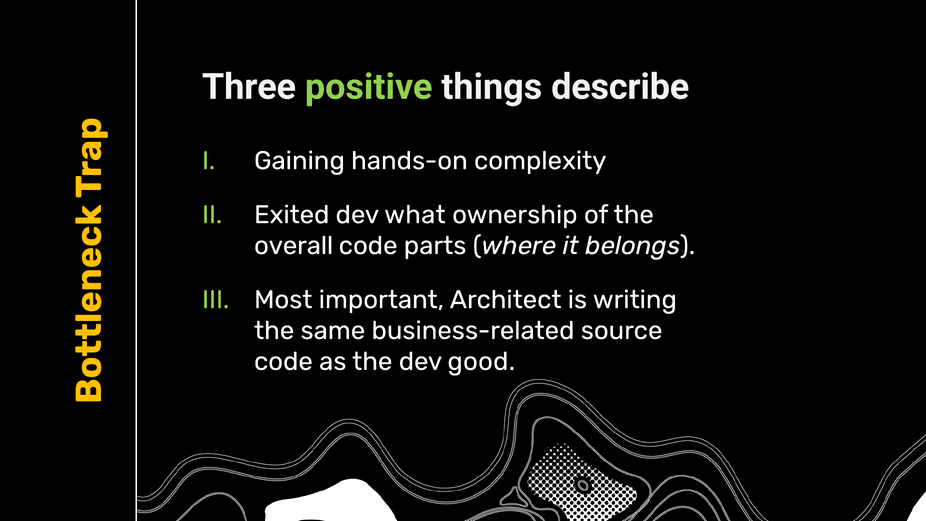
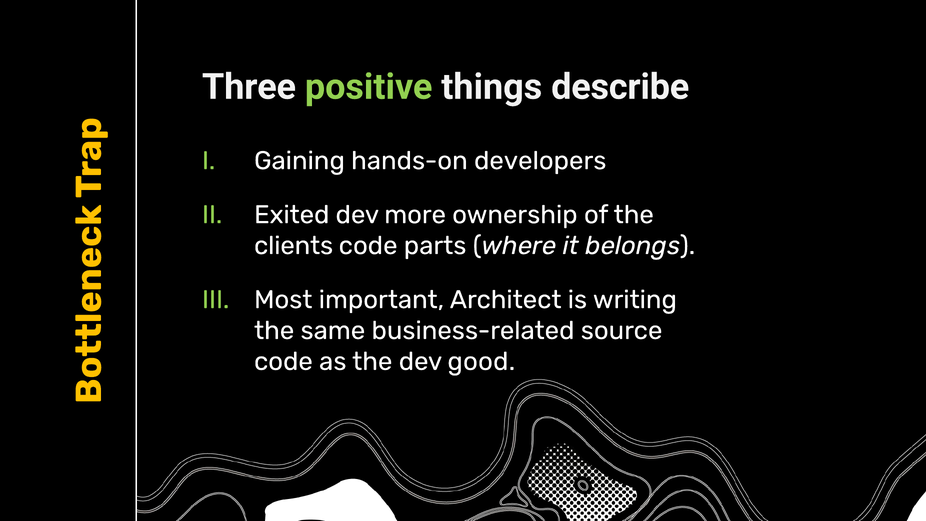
complexity: complexity -> developers
what: what -> more
overall: overall -> clients
